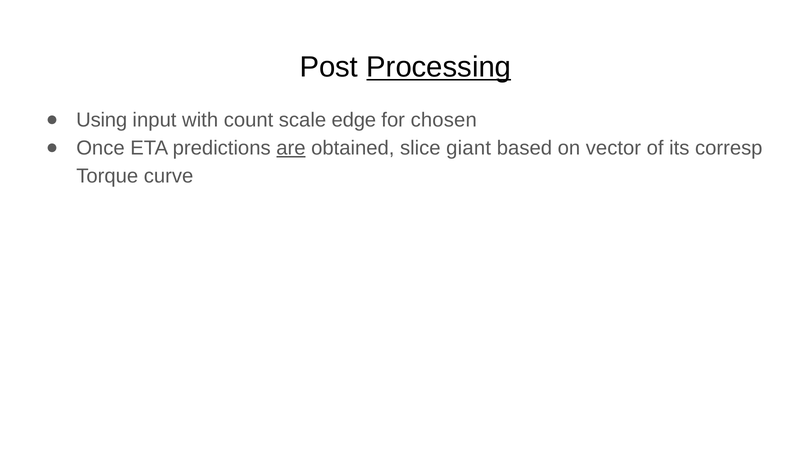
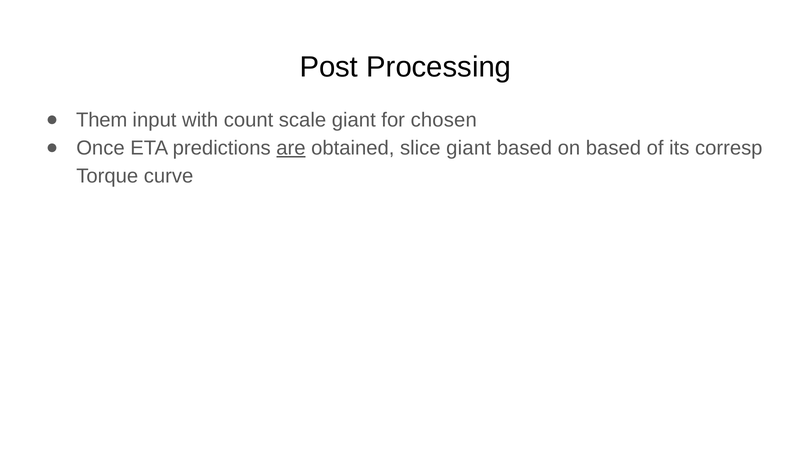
Processing underline: present -> none
Using: Using -> Them
scale edge: edge -> giant
on vector: vector -> based
